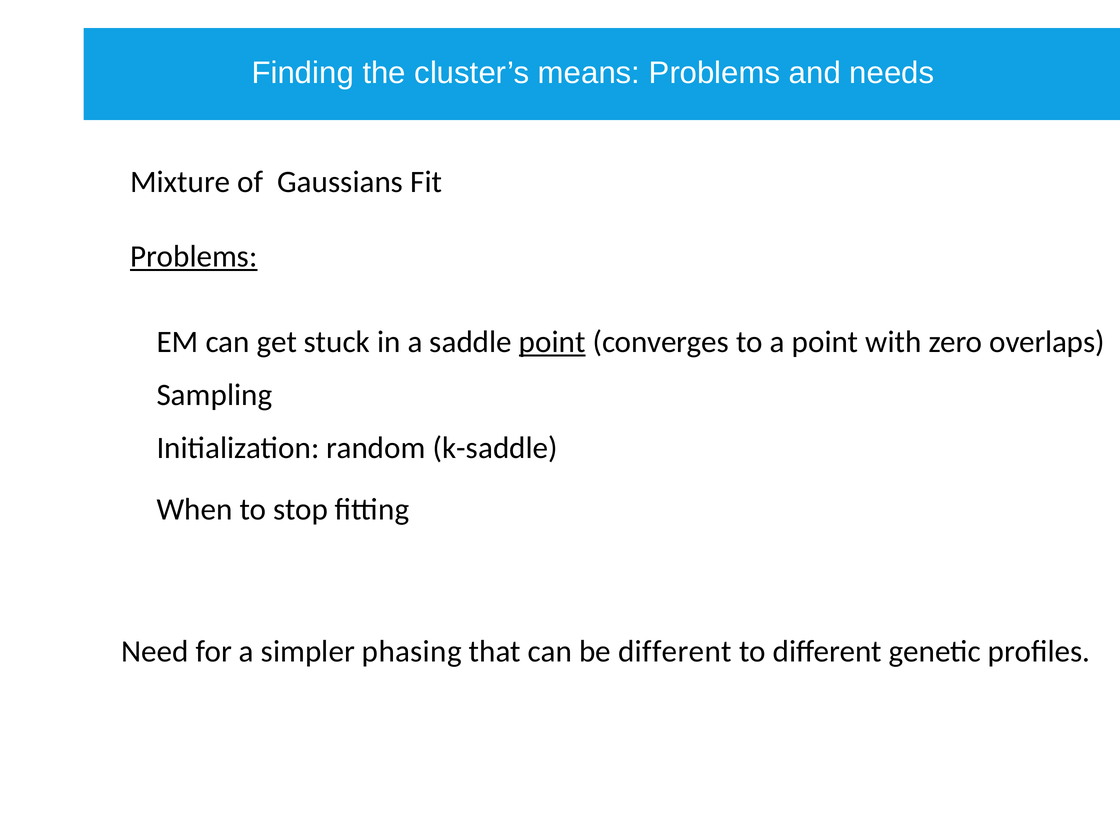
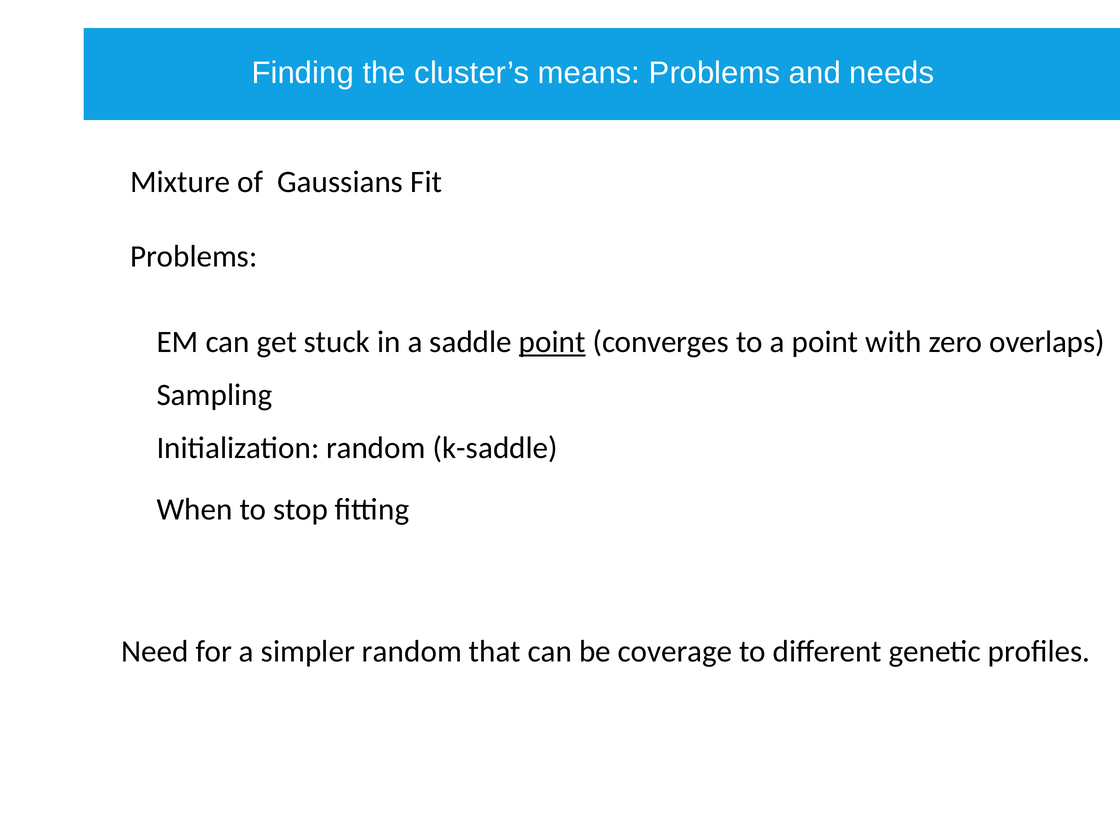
Problems at (194, 257) underline: present -> none
simpler phasing: phasing -> random
be different: different -> coverage
